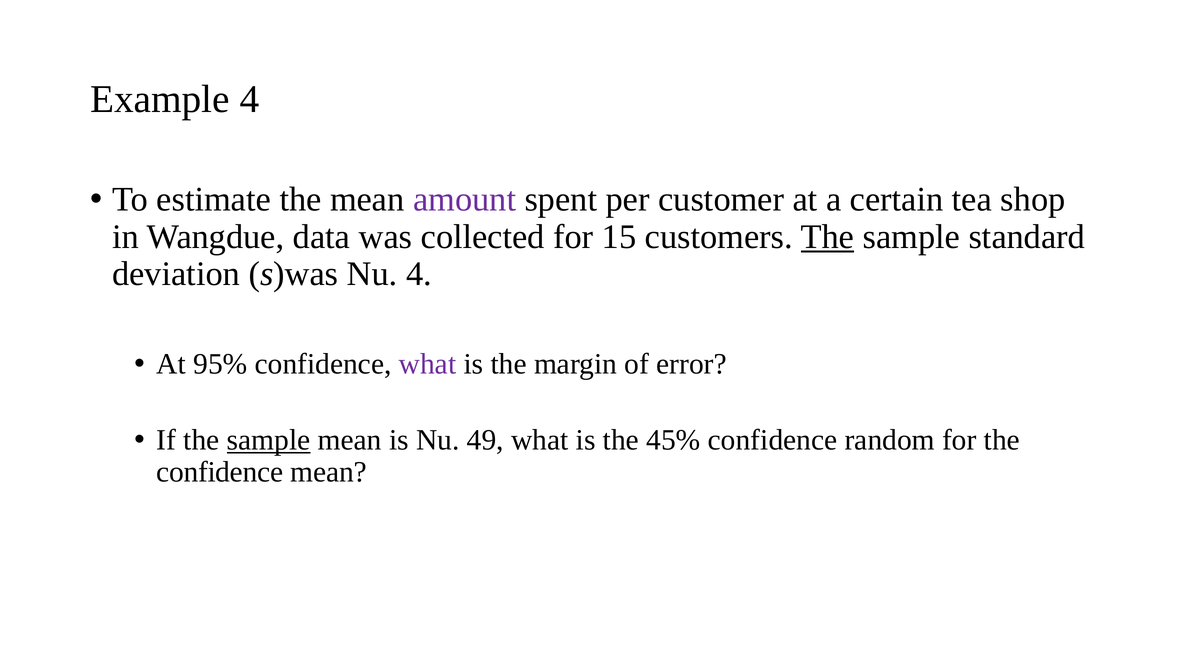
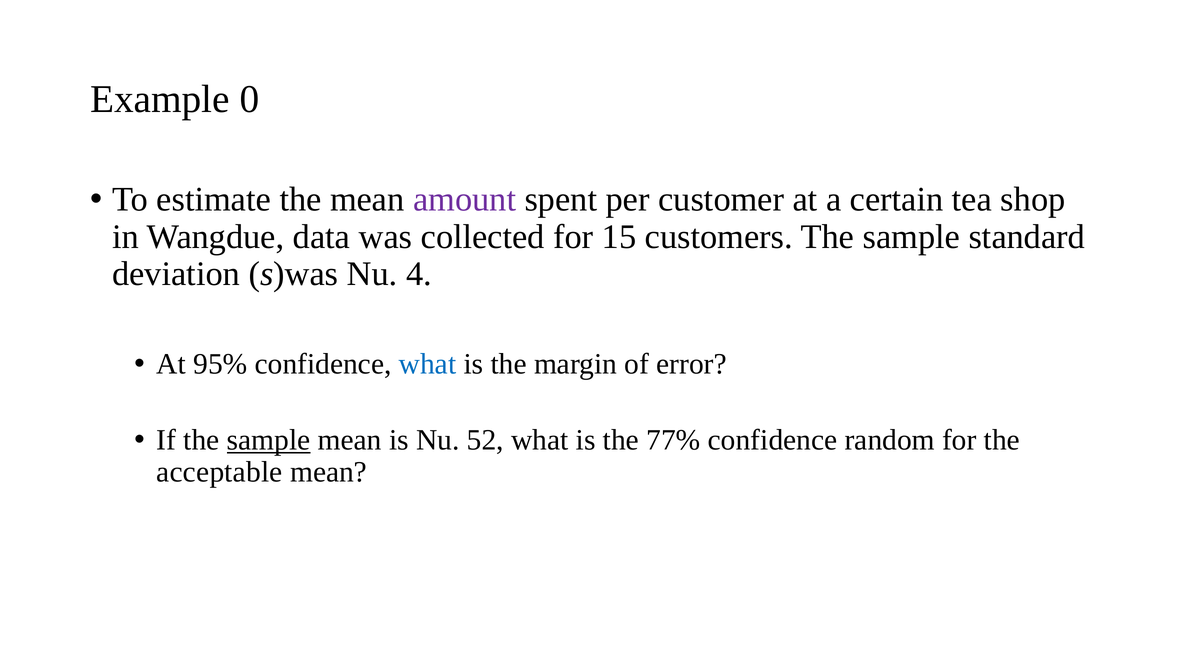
Example 4: 4 -> 0
The at (827, 237) underline: present -> none
what at (428, 364) colour: purple -> blue
49: 49 -> 52
45%: 45% -> 77%
confidence at (220, 472): confidence -> acceptable
